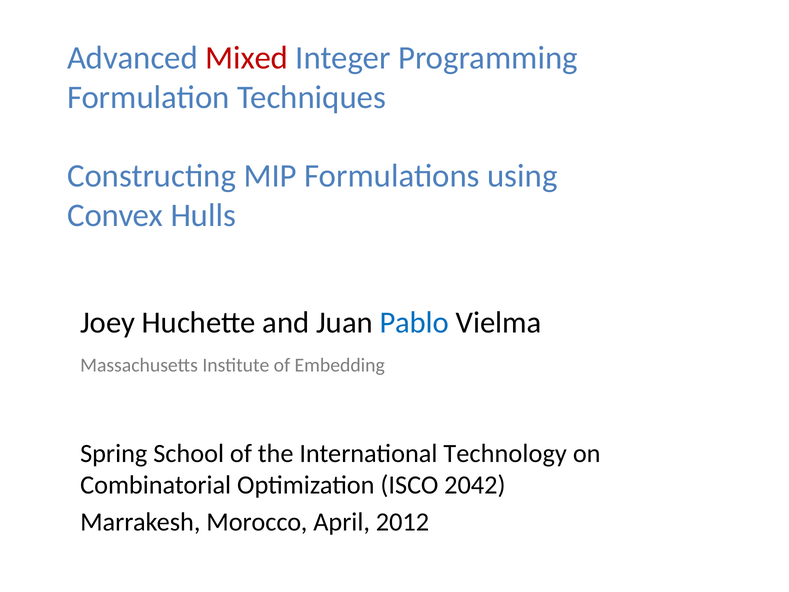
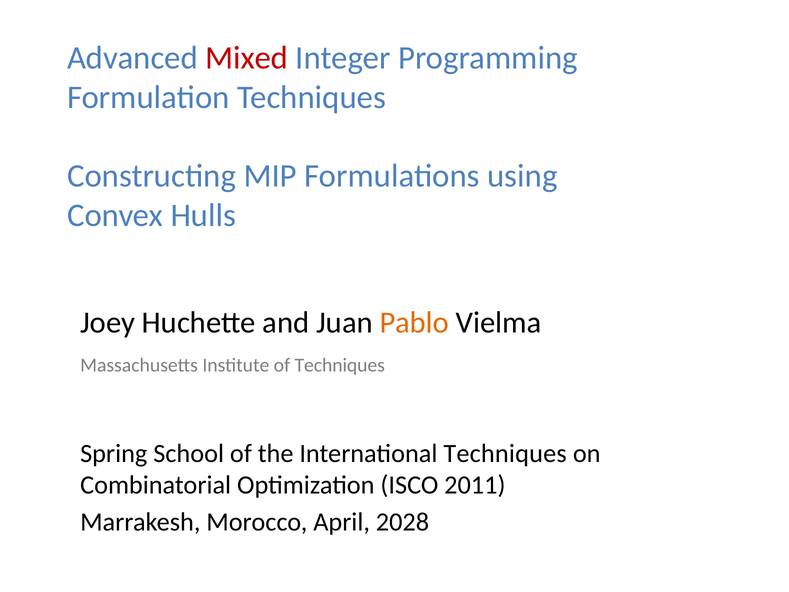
Pablo colour: blue -> orange
of Embedding: Embedding -> Techniques
International Technology: Technology -> Techniques
2042: 2042 -> 2011
2012: 2012 -> 2028
